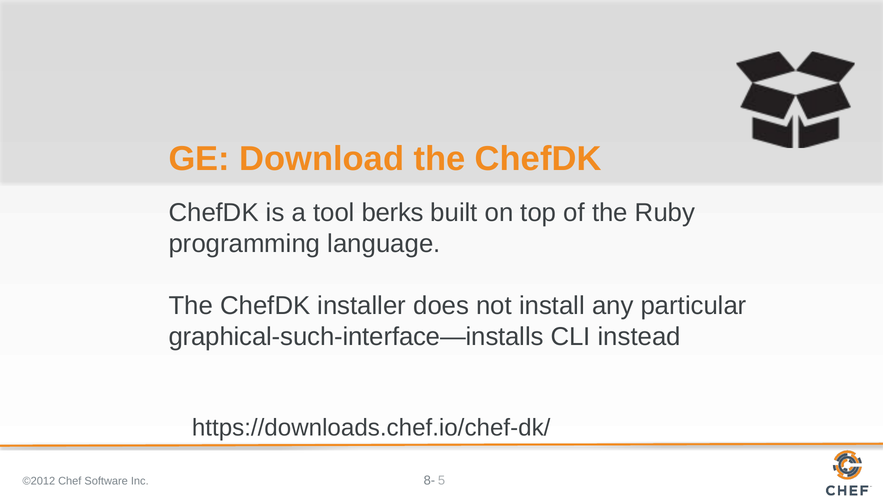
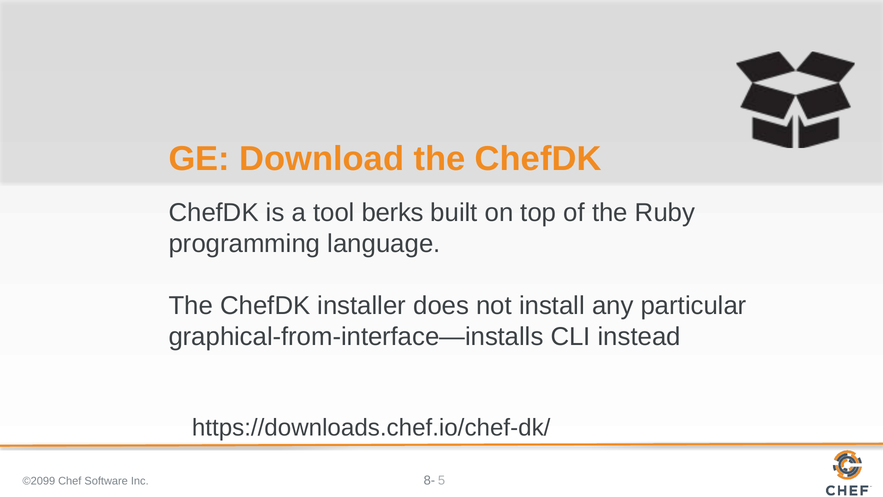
graphical-such-interface—installs: graphical-such-interface—installs -> graphical-from-interface—installs
©2012: ©2012 -> ©2099
